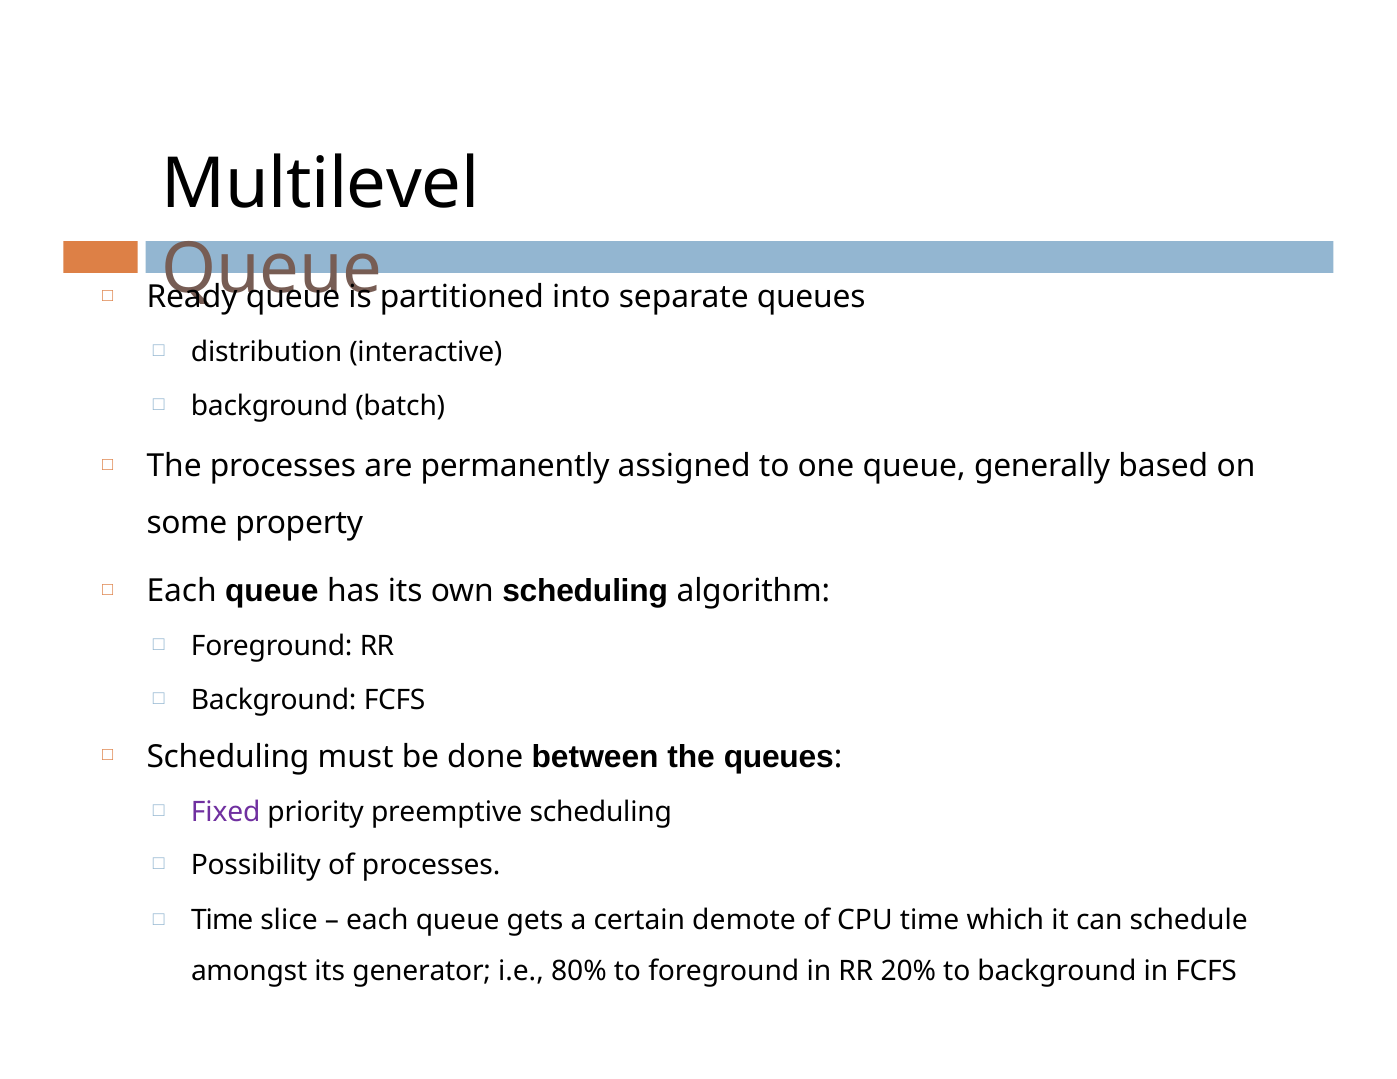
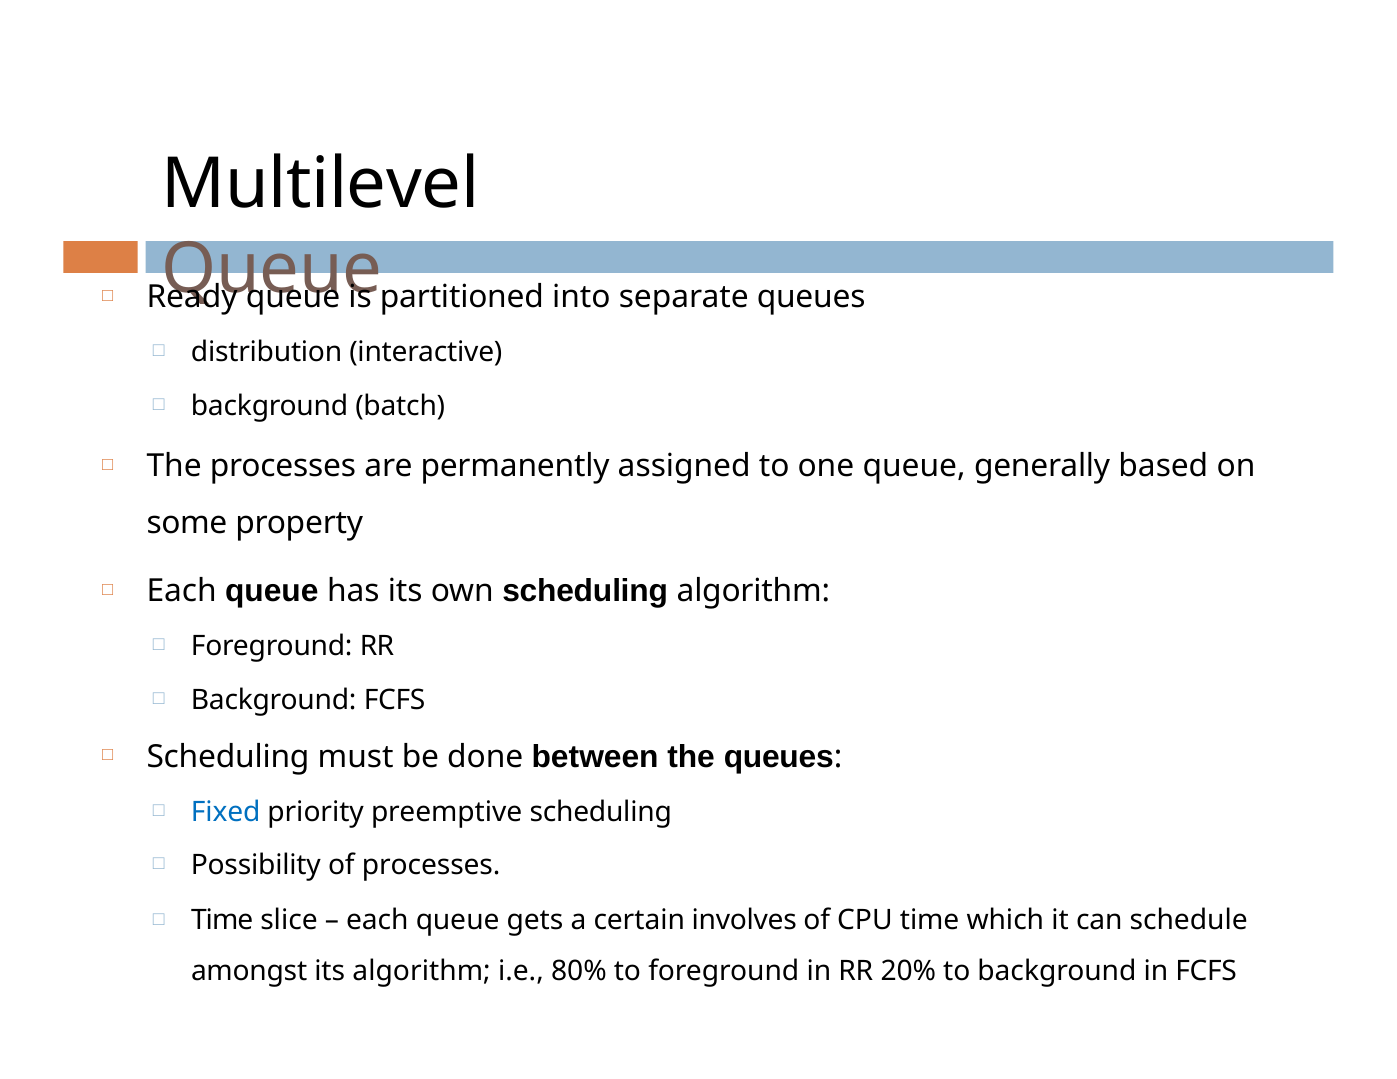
Fixed colour: purple -> blue
demote: demote -> involves
its generator: generator -> algorithm
